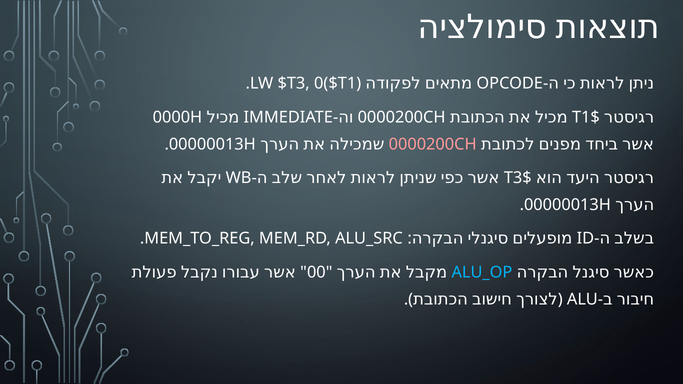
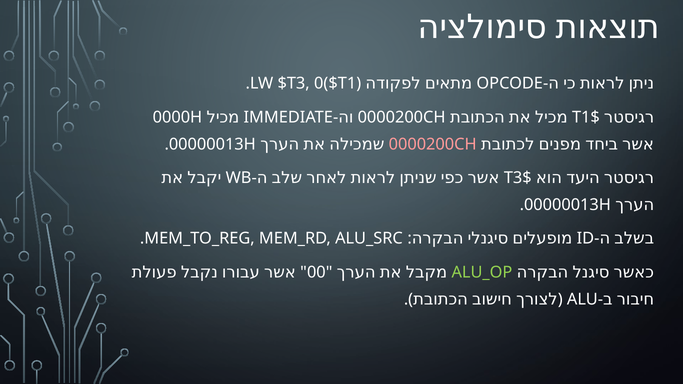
ALU_OP colour: light blue -> light green
